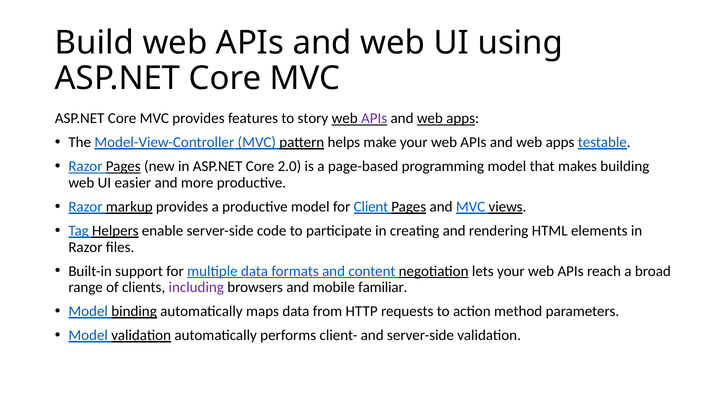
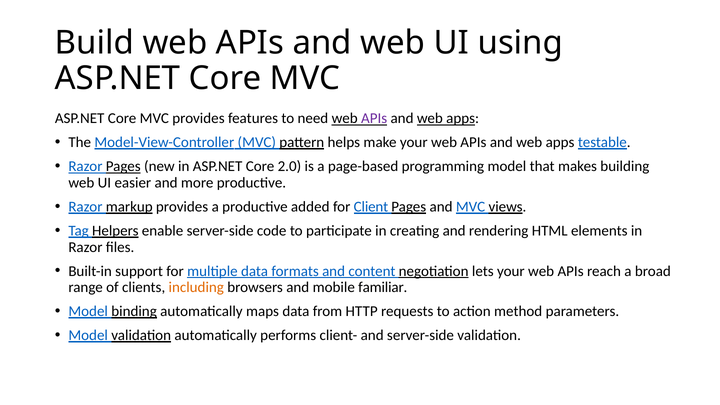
story: story -> need
productive model: model -> added
including colour: purple -> orange
